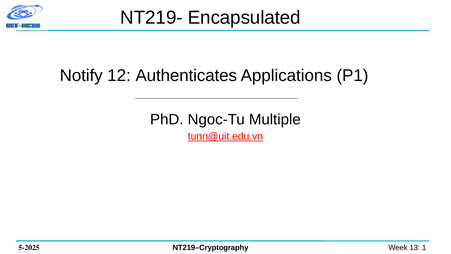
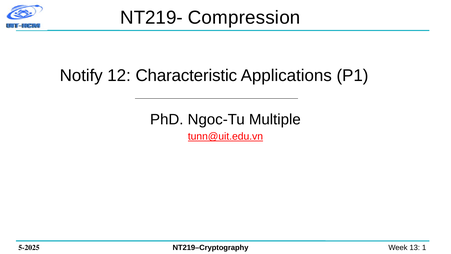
Encapsulated: Encapsulated -> Compression
Authenticates: Authenticates -> Characteristic
